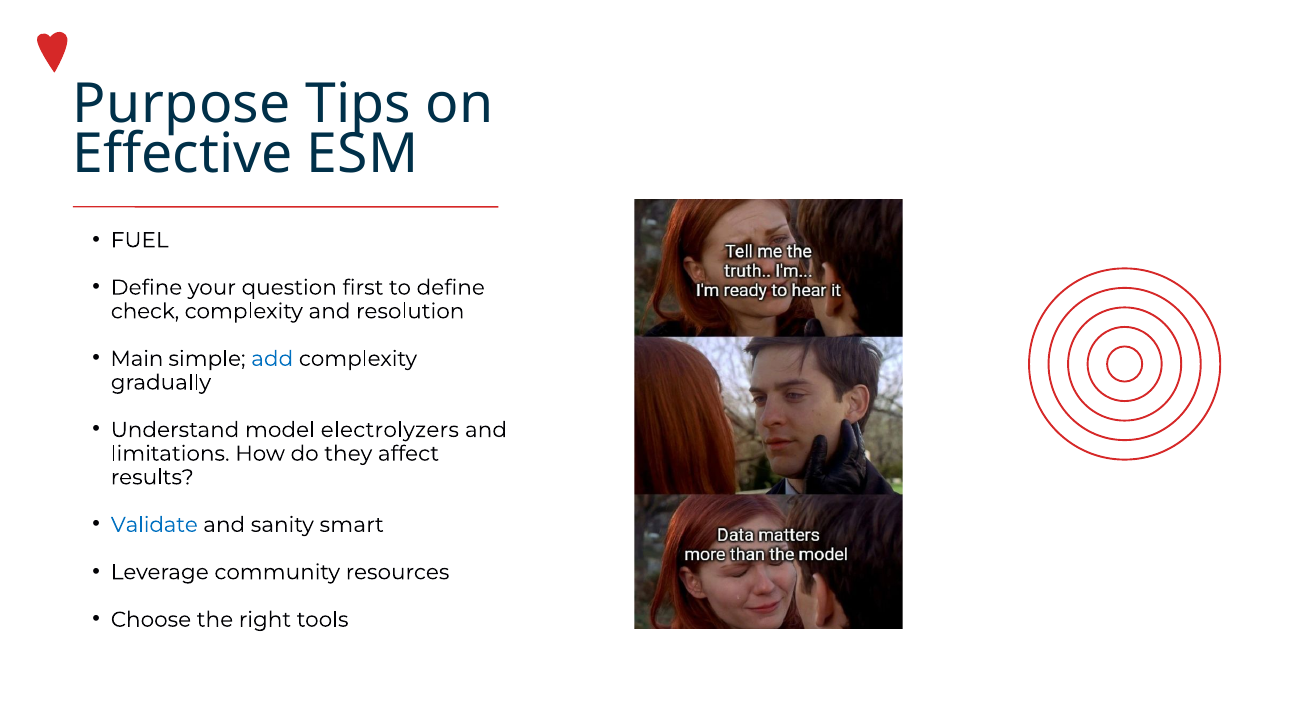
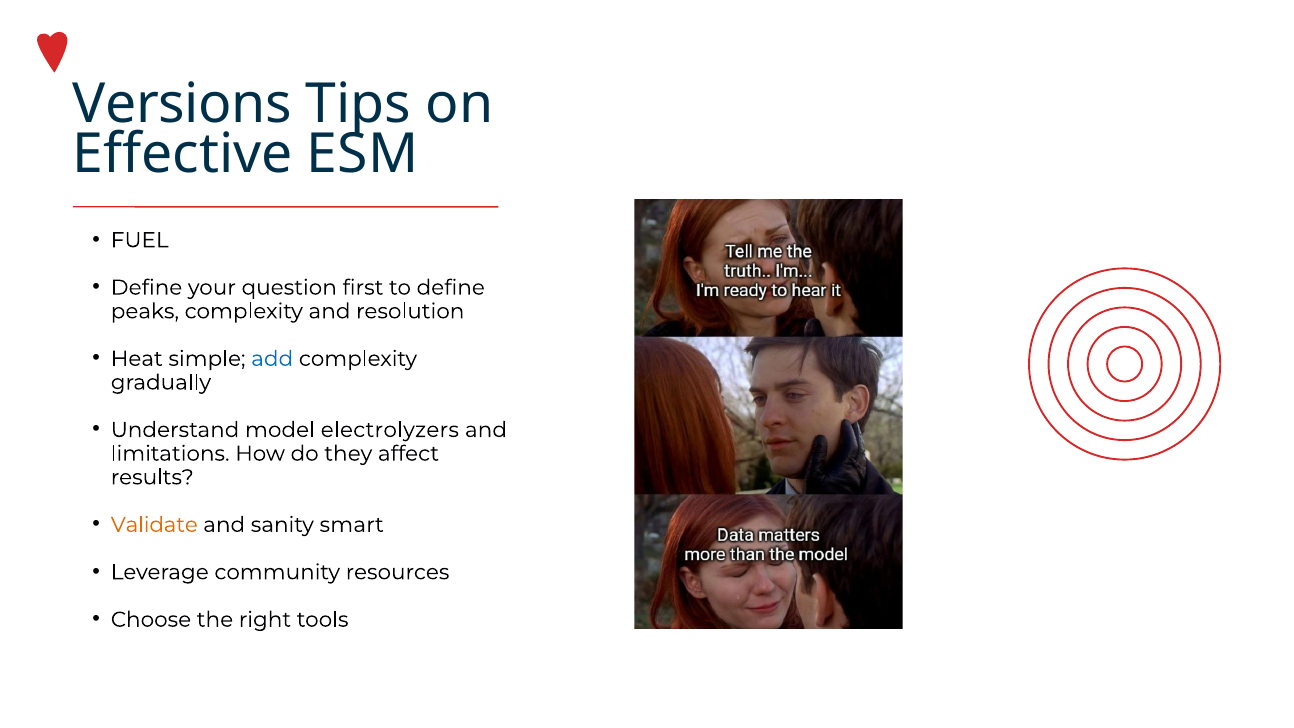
Purpose: Purpose -> Versions
check: check -> peaks
Main: Main -> Heat
Validate colour: blue -> orange
